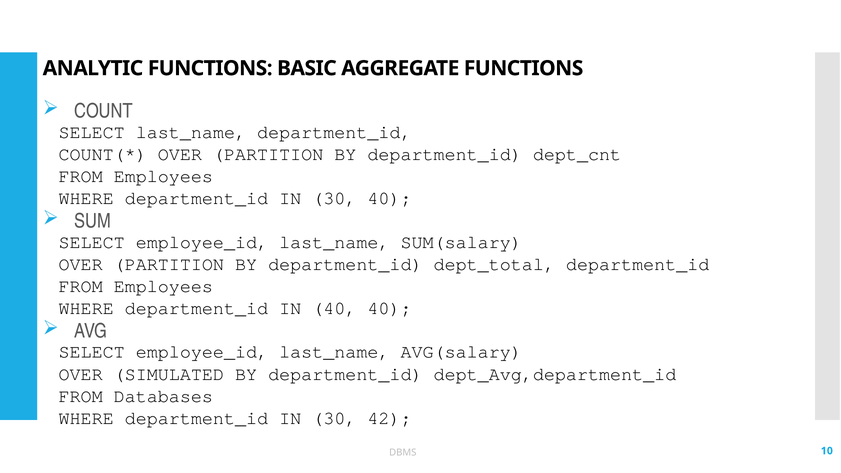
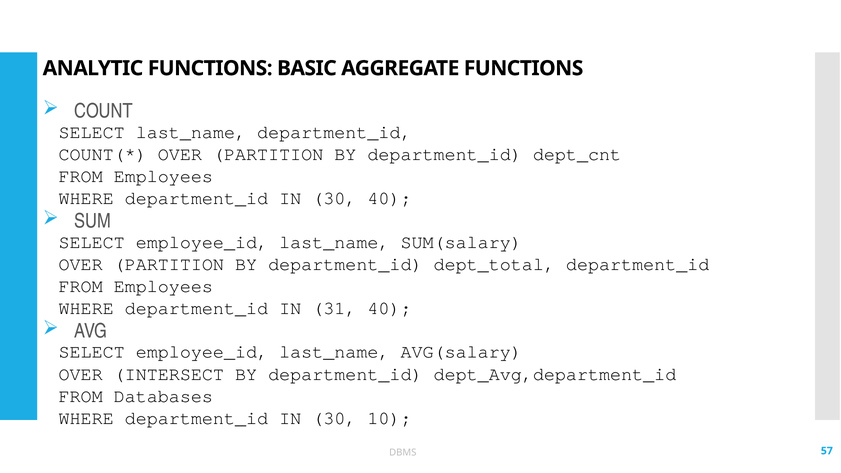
IN 40: 40 -> 31
SIMULATED: SIMULATED -> INTERSECT
42: 42 -> 10
10: 10 -> 57
